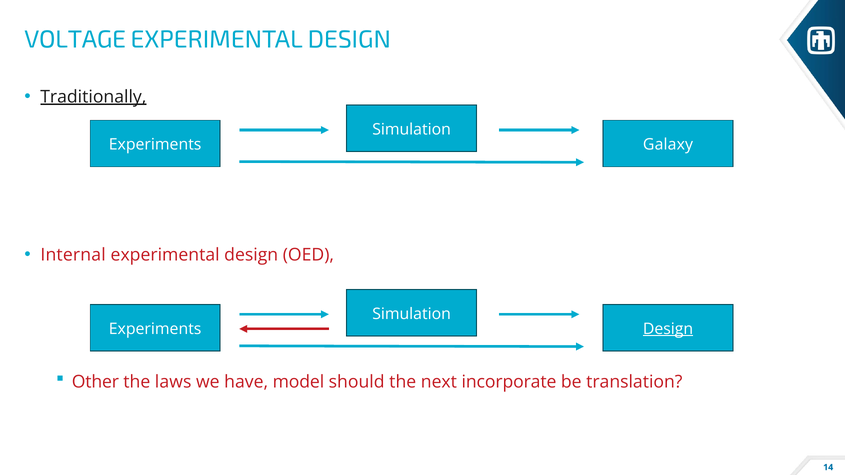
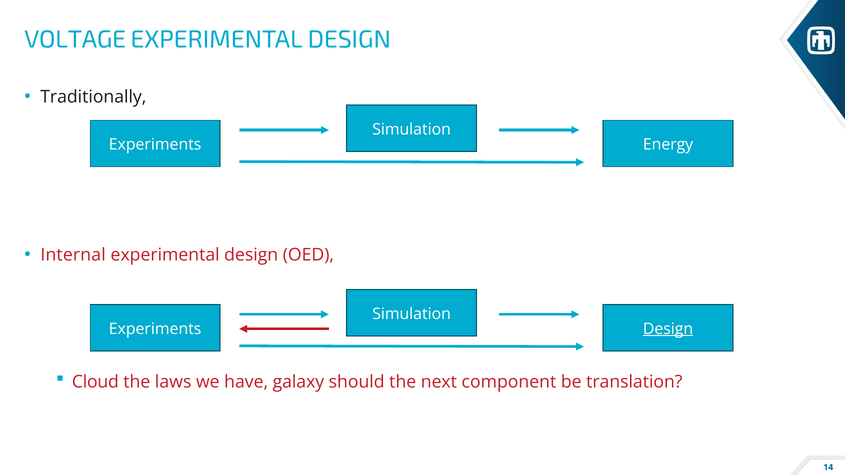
Traditionally underline: present -> none
Galaxy: Galaxy -> Energy
Other: Other -> Cloud
model: model -> galaxy
incorporate: incorporate -> component
